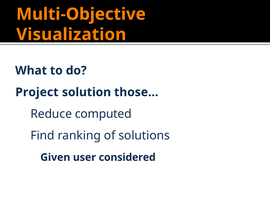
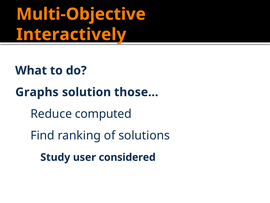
Visualization: Visualization -> Interactively
Project: Project -> Graphs
Given: Given -> Study
